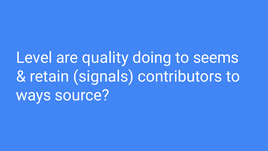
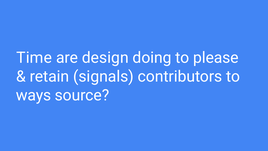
Level: Level -> Time
quality: quality -> design
seems: seems -> please
